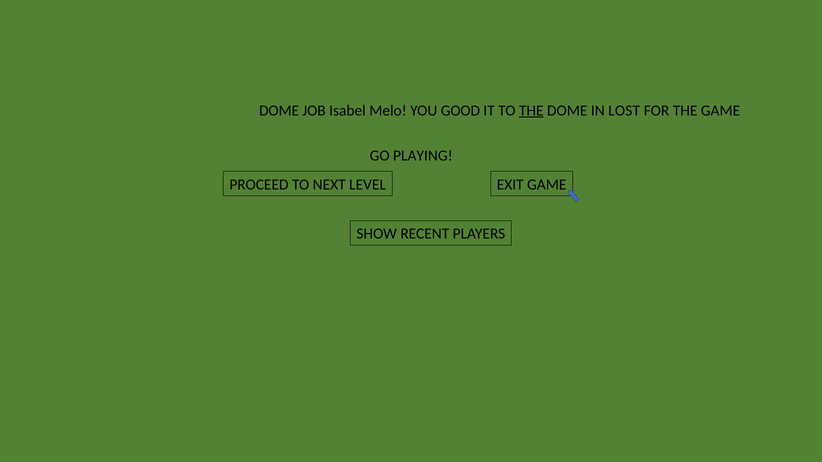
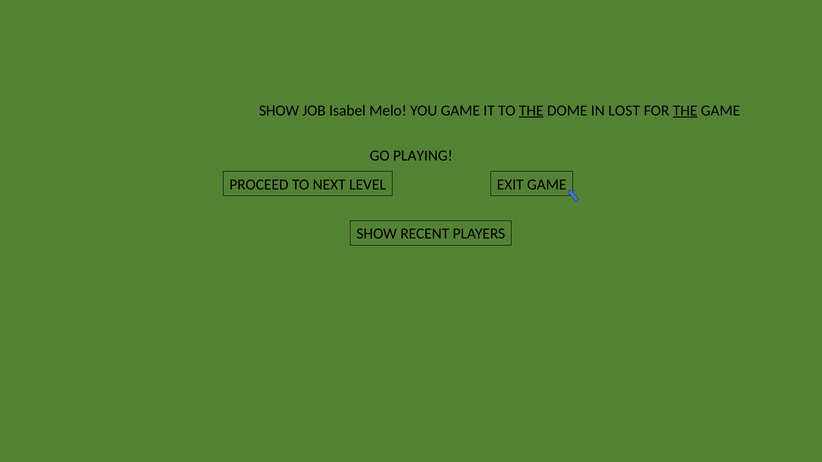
DOME at (279, 111): DOME -> SHOW
YOU GOOD: GOOD -> GAME
THE at (685, 111) underline: none -> present
